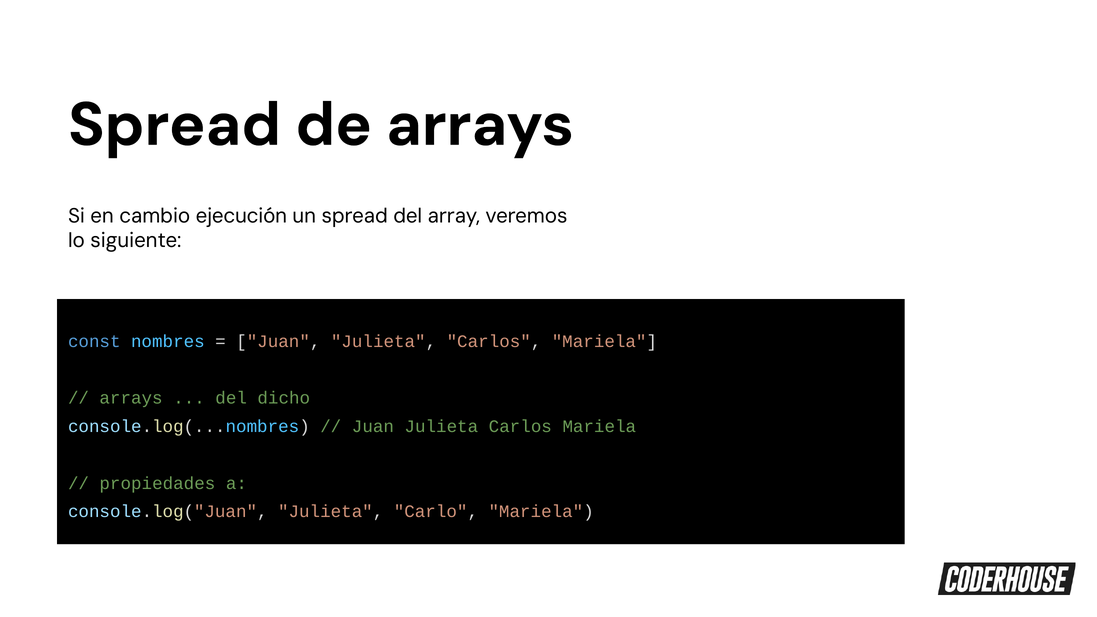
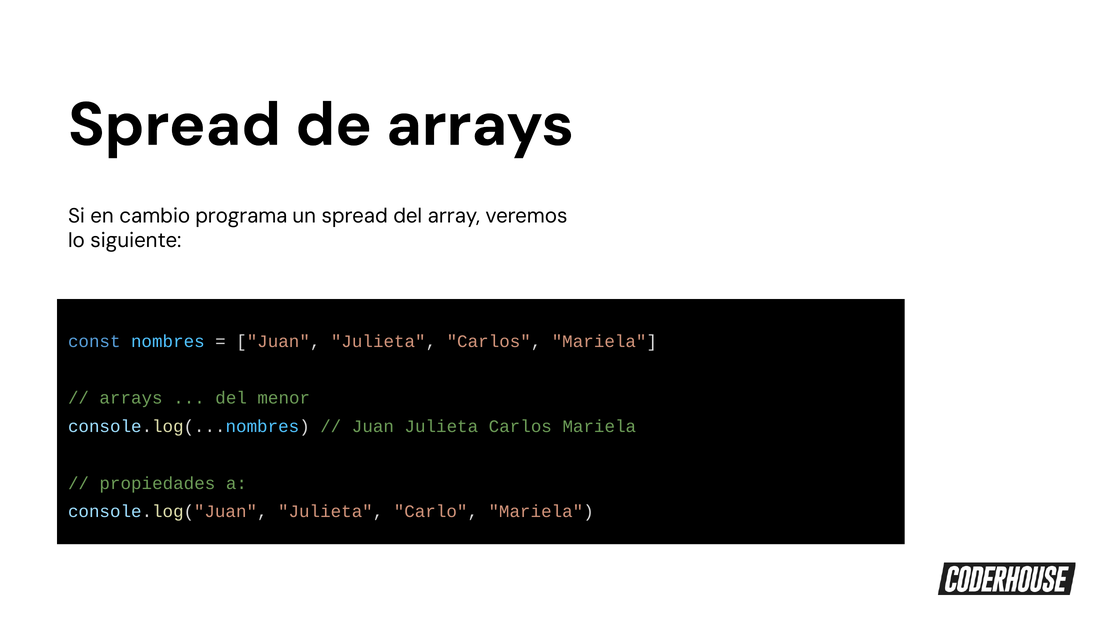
ejecución: ejecución -> programa
dicho: dicho -> menor
